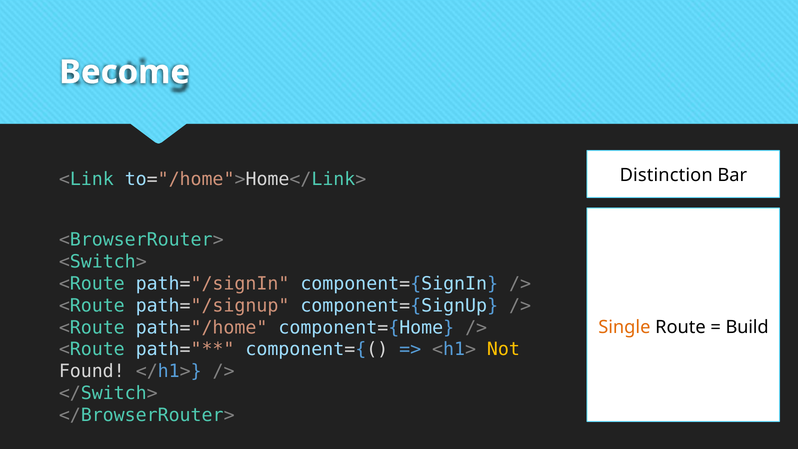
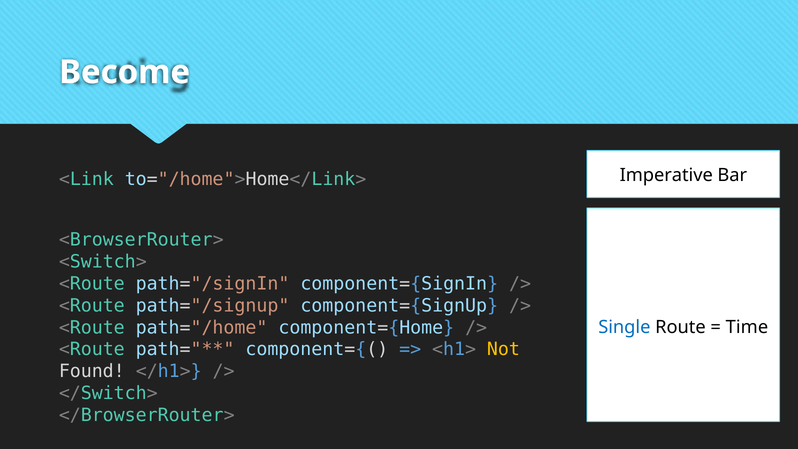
Distinction: Distinction -> Imperative
Single colour: orange -> blue
Build: Build -> Time
